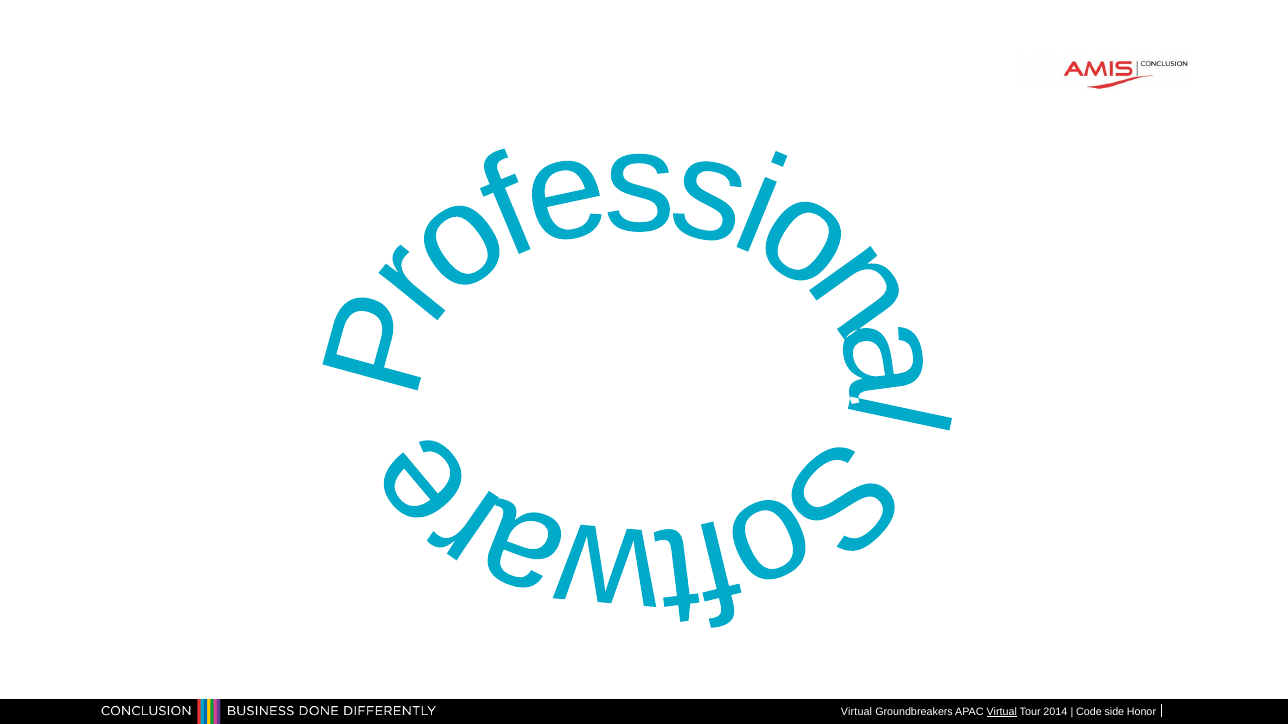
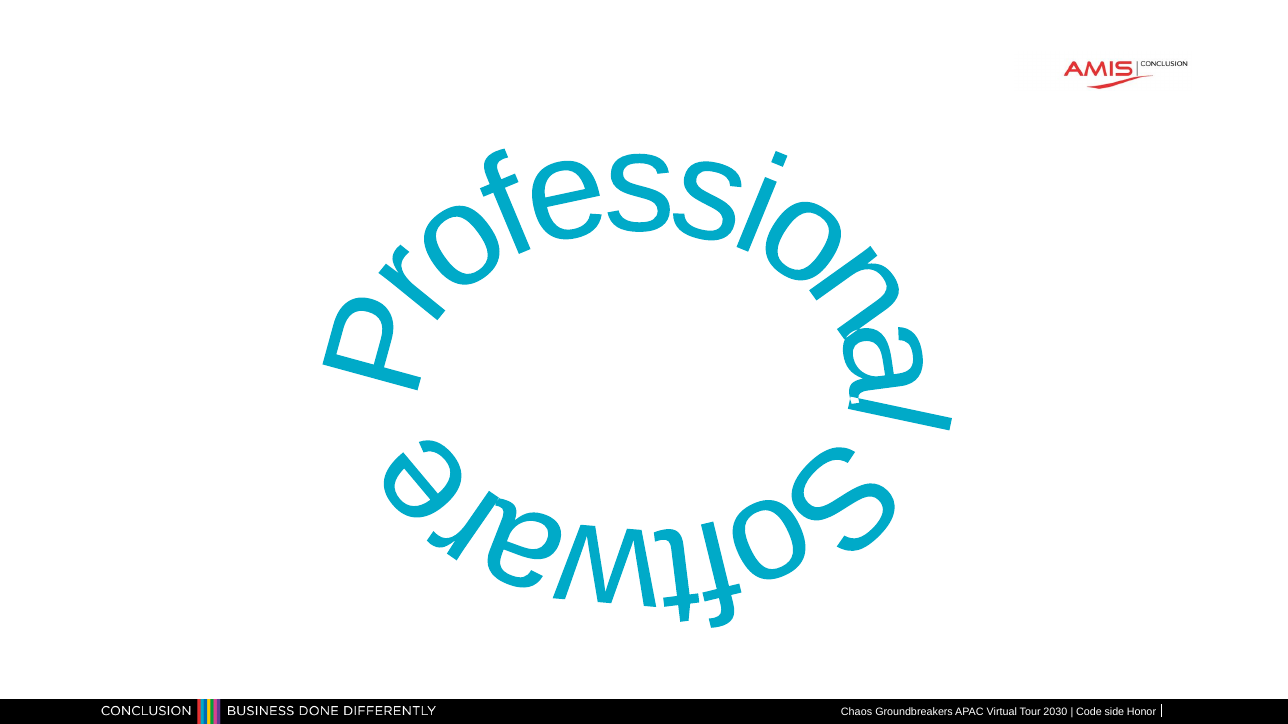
Virtual at (857, 712): Virtual -> Chaos
Virtual at (1002, 712) underline: present -> none
2014: 2014 -> 2030
